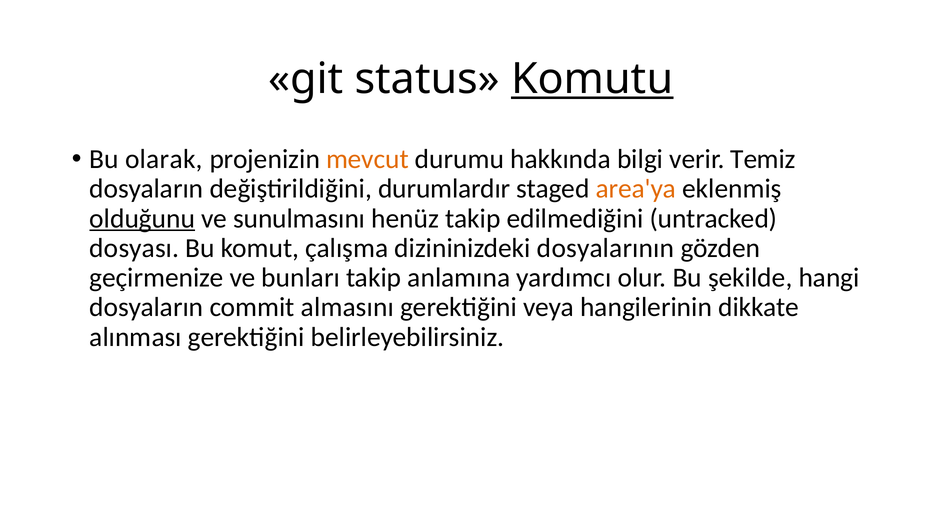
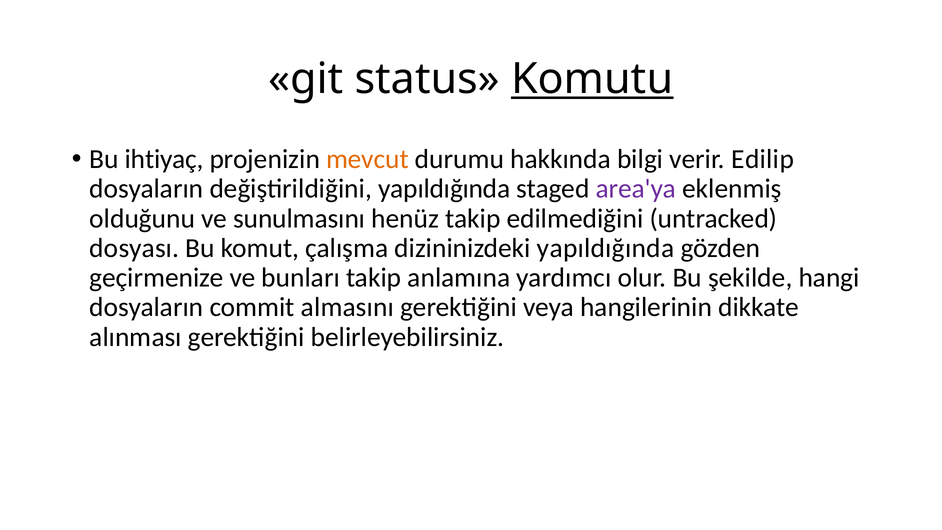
olarak: olarak -> ihtiyaç
Temiz: Temiz -> Edilip
değiştirildiğini durumlardır: durumlardır -> yapıldığında
area'ya colour: orange -> purple
olduğunu underline: present -> none
dizininizdeki dosyalarının: dosyalarının -> yapıldığında
